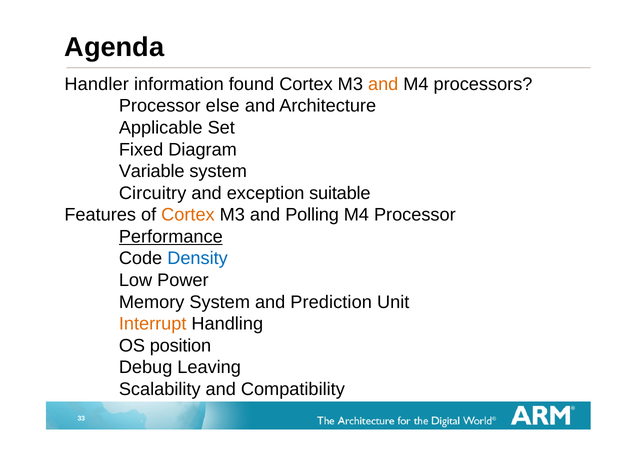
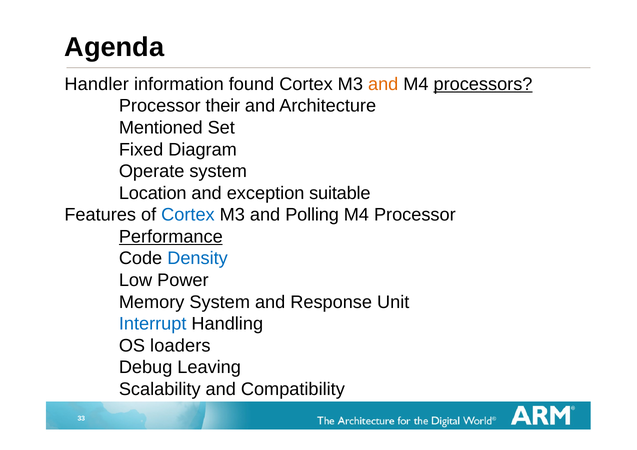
processors underline: none -> present
else: else -> their
Applicable: Applicable -> Mentioned
Variable: Variable -> Operate
Circuitry: Circuitry -> Location
Cortex at (188, 215) colour: orange -> blue
Prediction: Prediction -> Response
Interrupt colour: orange -> blue
position: position -> loaders
